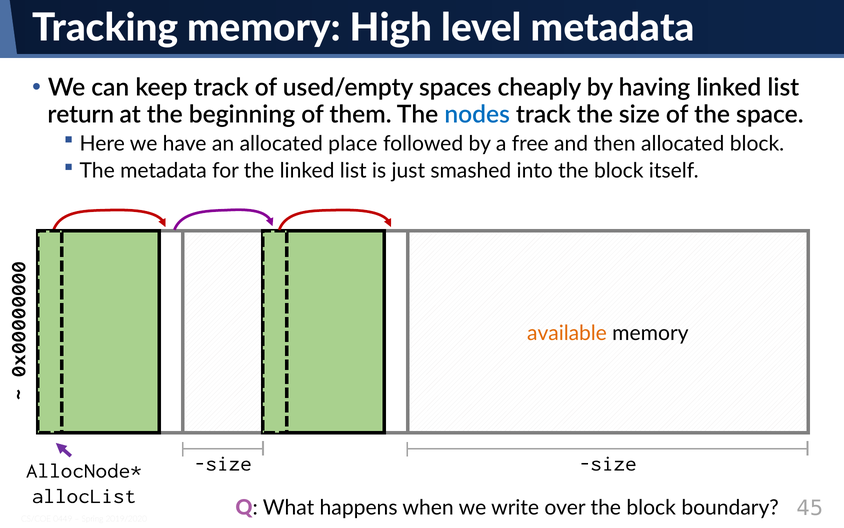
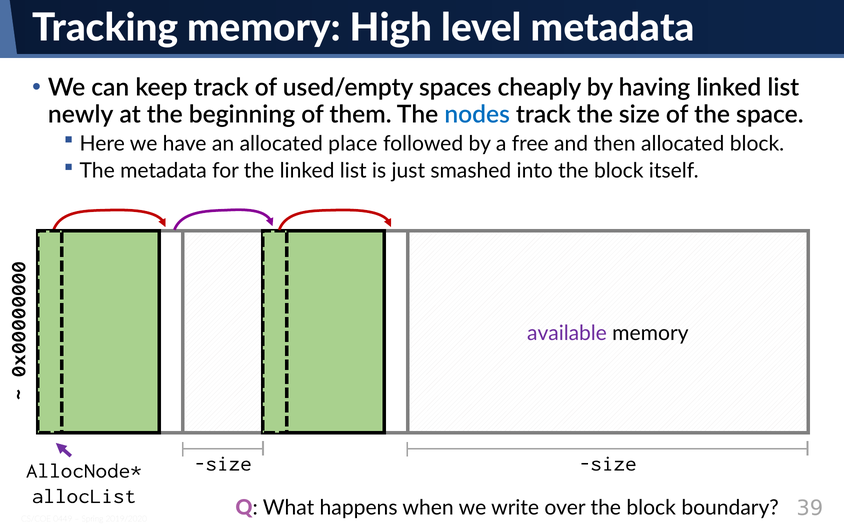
return: return -> newly
available colour: orange -> purple
45: 45 -> 39
